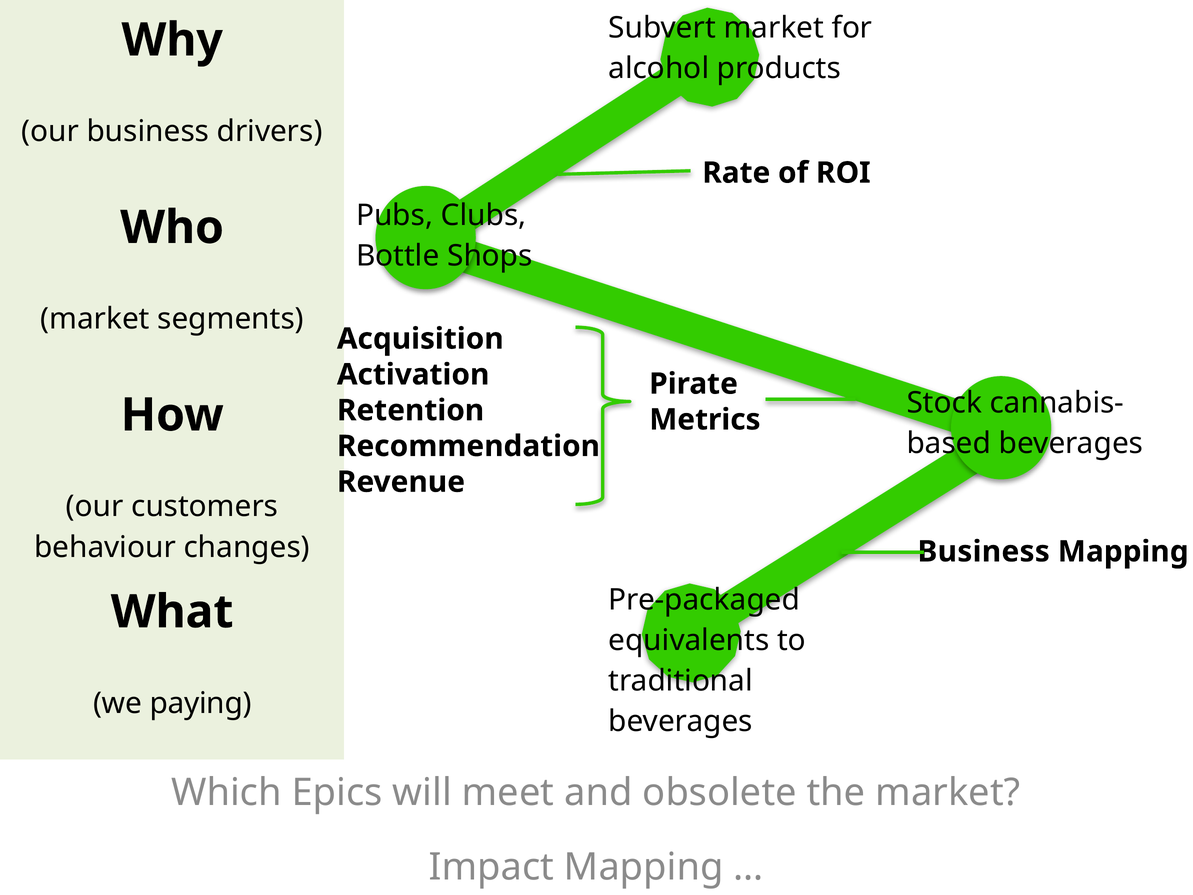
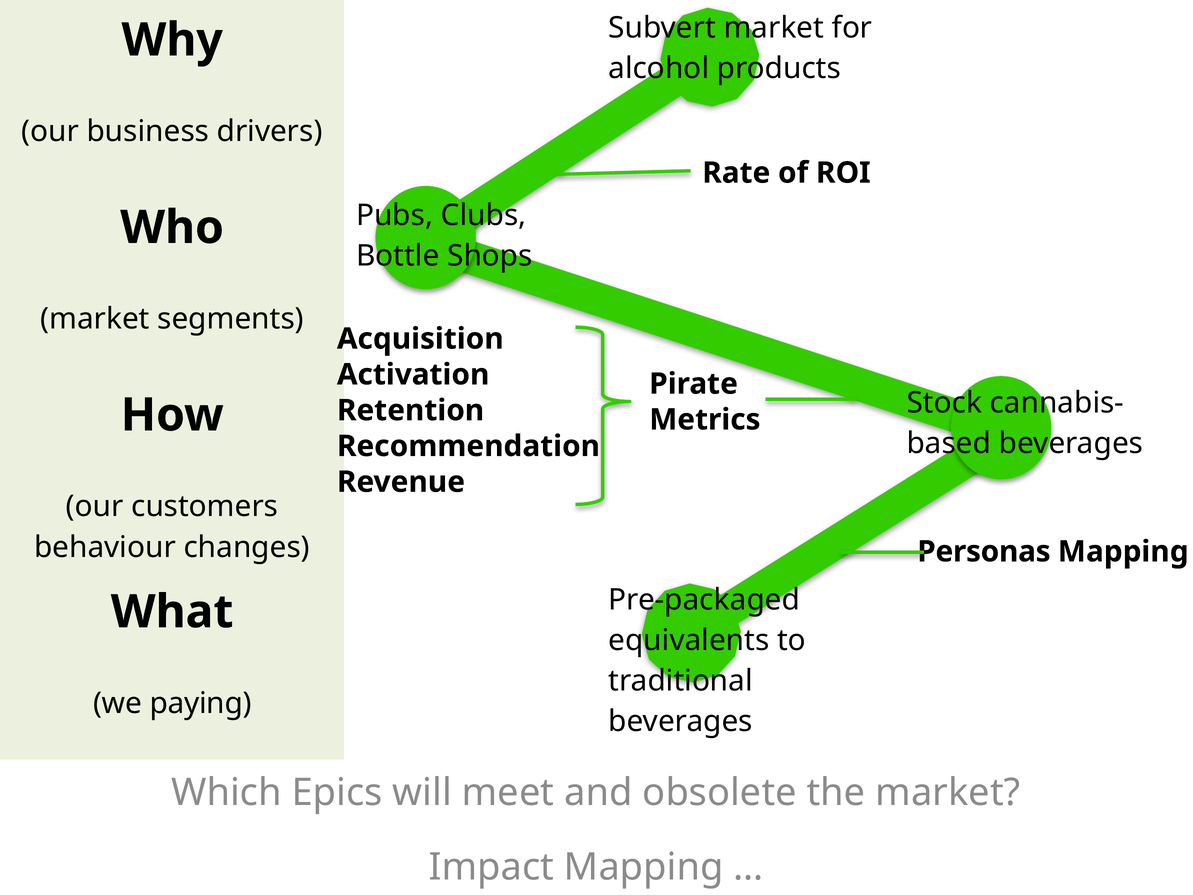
Business at (984, 551): Business -> Personas
